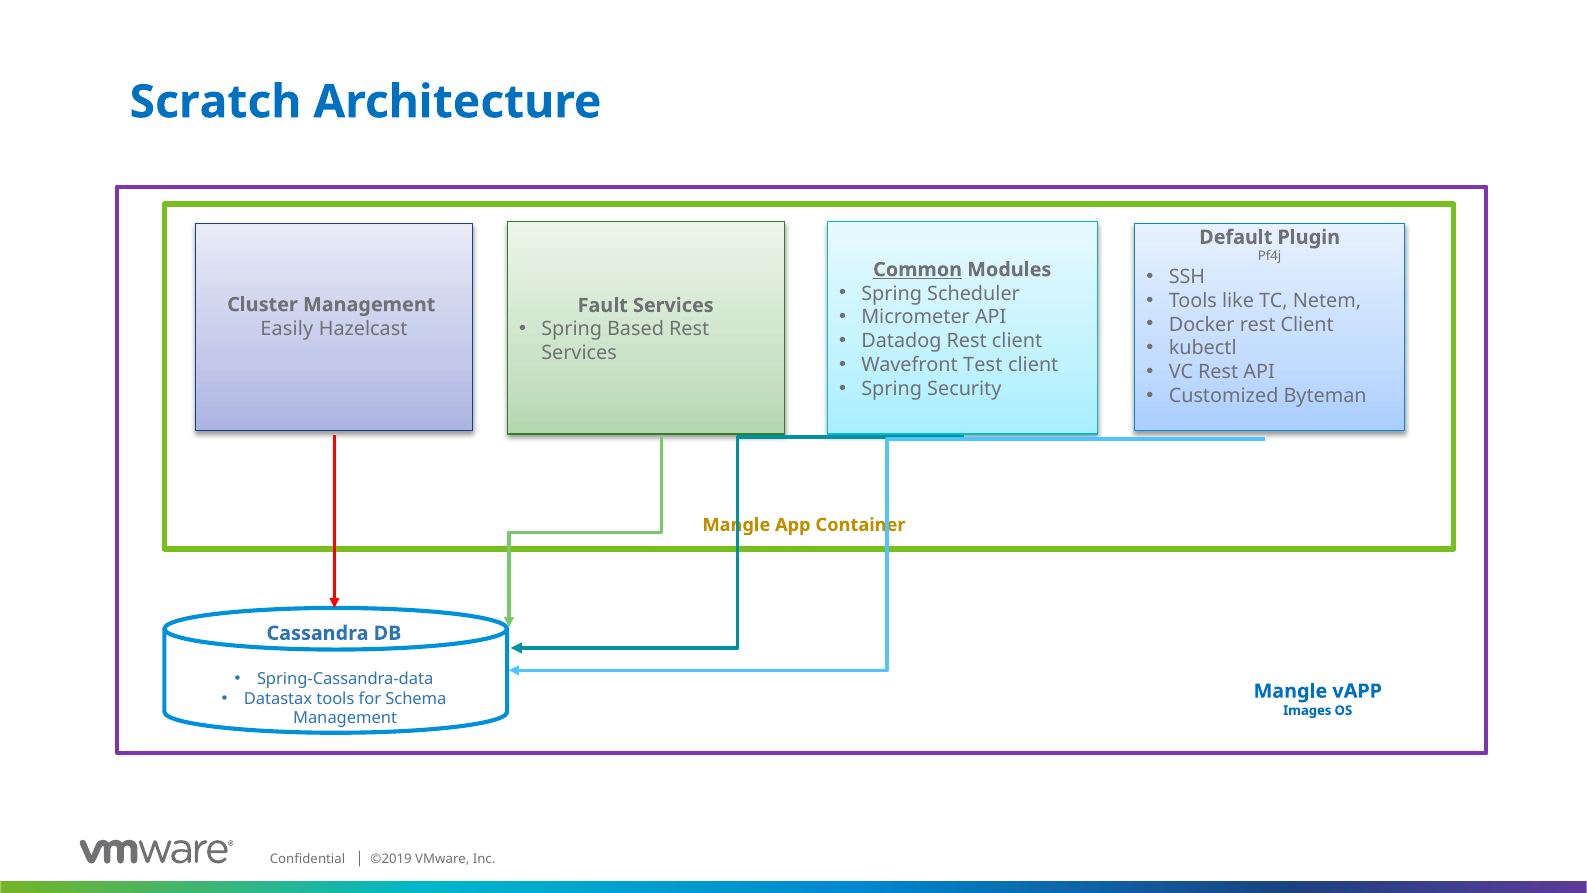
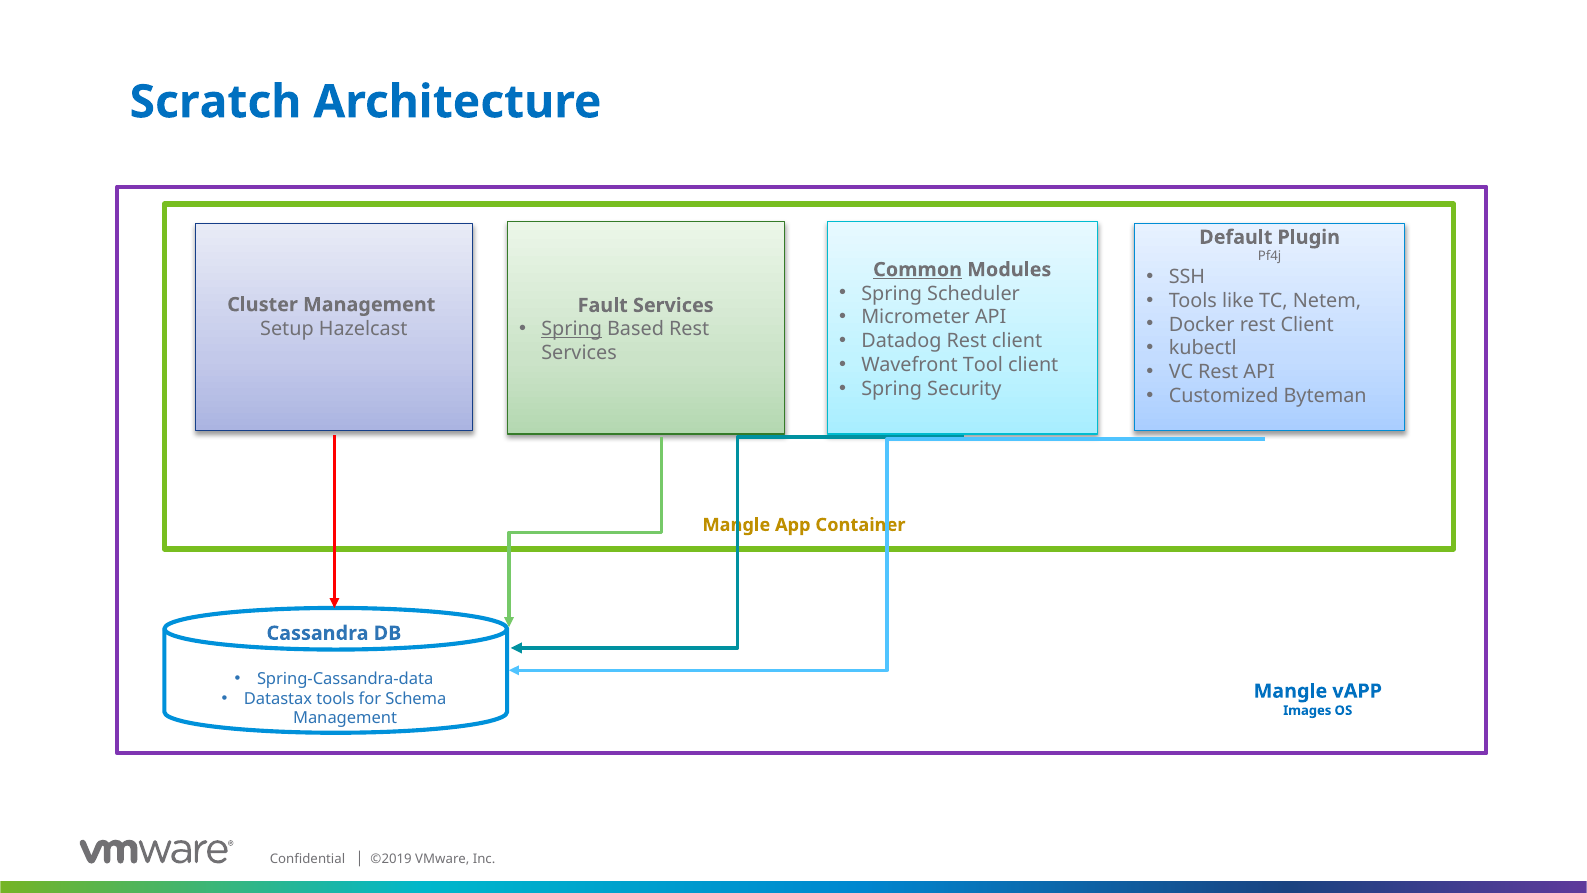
Spring at (572, 329) underline: none -> present
Easily: Easily -> Setup
Test: Test -> Tool
